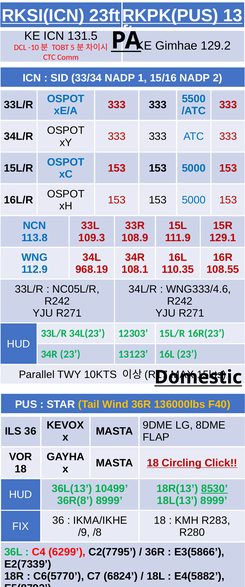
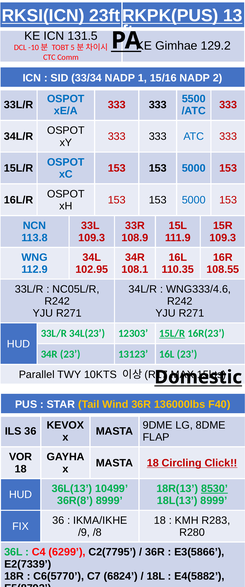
129.1 at (223, 237): 129.1 -> 109.3
968.19: 968.19 -> 102.95
15L/R at (172, 333) underline: none -> present
